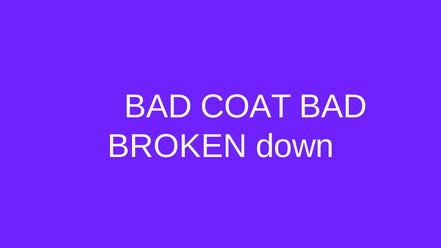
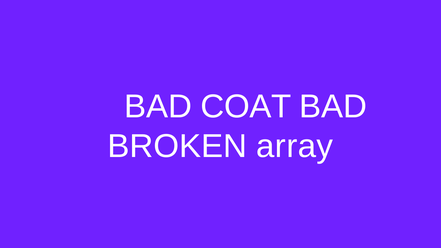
down: down -> array
